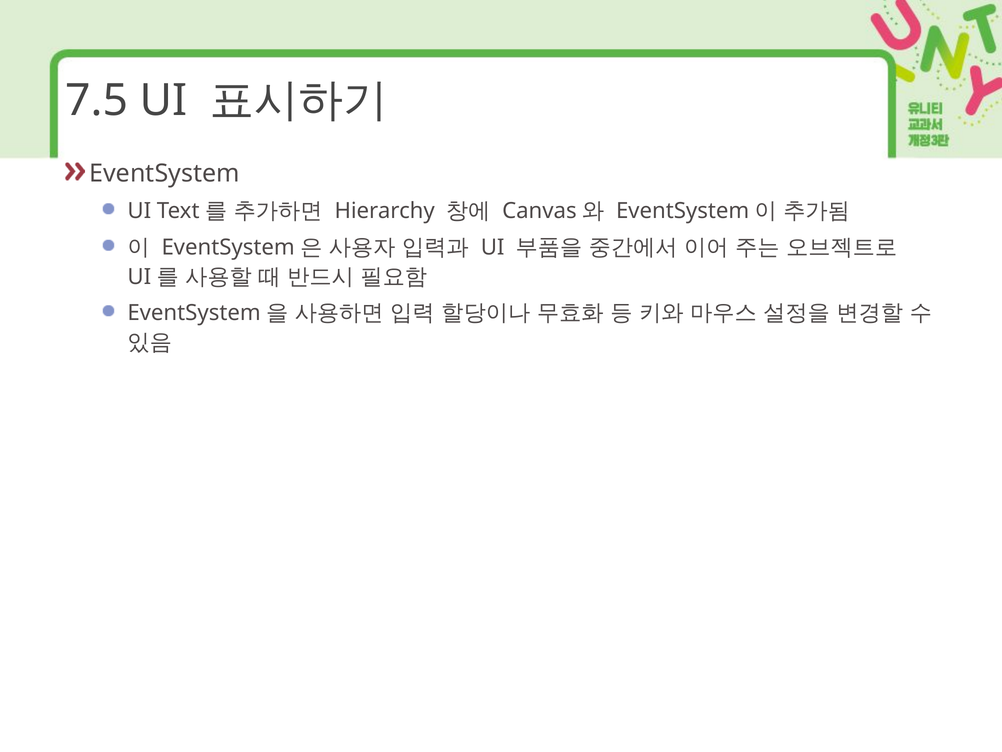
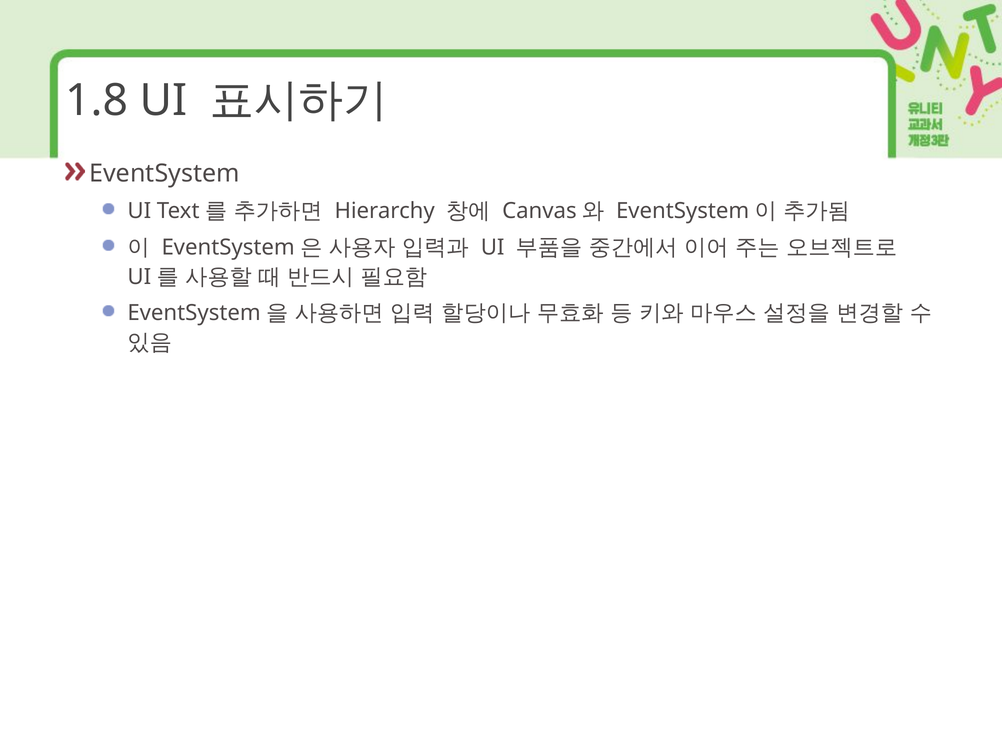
7.5: 7.5 -> 1.8
